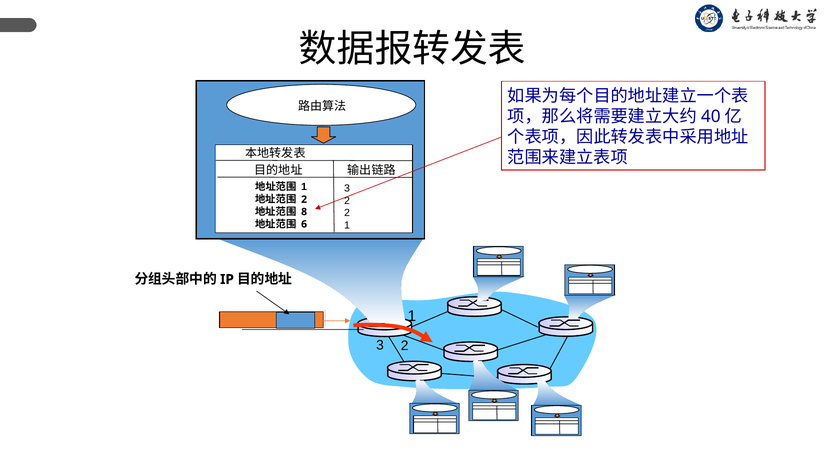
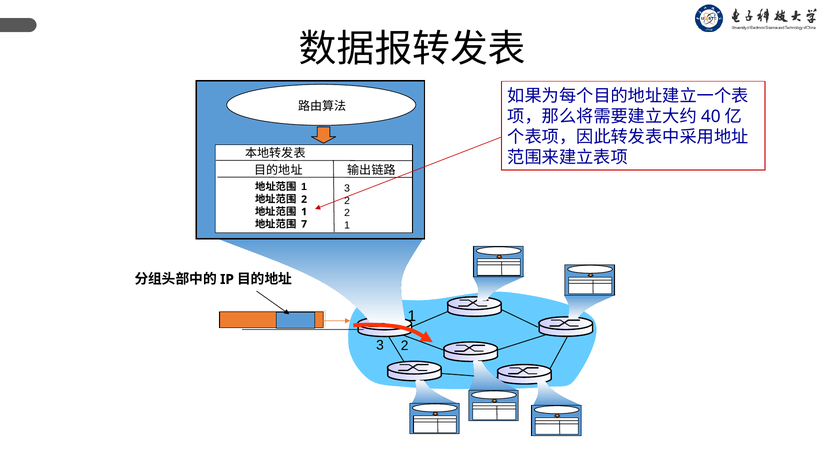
8 at (304, 212): 8 -> 1
6: 6 -> 7
